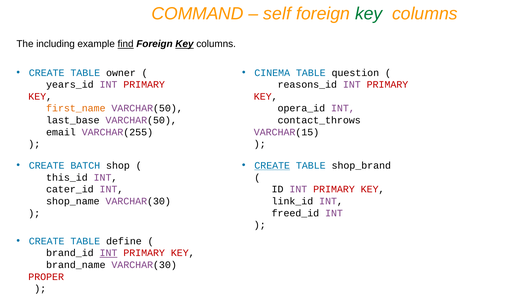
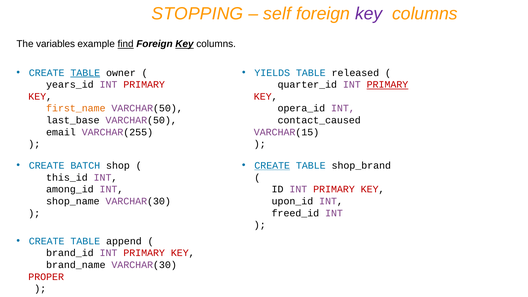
COMMAND: COMMAND -> STOPPING
key at (369, 14) colour: green -> purple
including: including -> variables
TABLE at (85, 73) underline: none -> present
CINEMA: CINEMA -> YIELDS
question: question -> released
reasons_id: reasons_id -> quarter_id
PRIMARY at (387, 85) underline: none -> present
contact_throws: contact_throws -> contact_caused
cater_id: cater_id -> among_id
link_id: link_id -> upon_id
define: define -> append
INT at (109, 253) underline: present -> none
